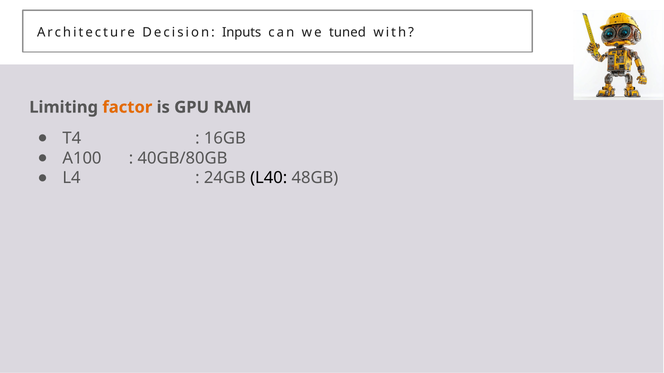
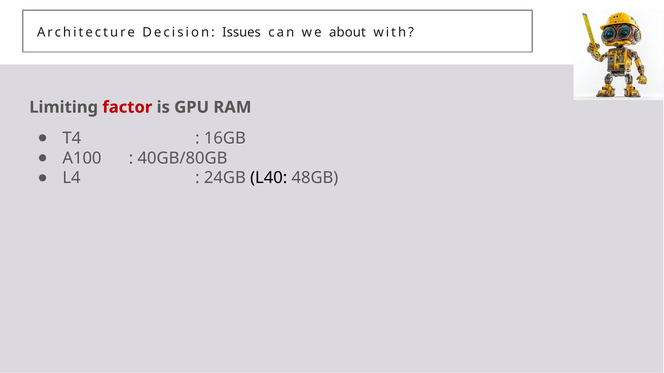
Inputs: Inputs -> Issues
tuned: tuned -> about
factor colour: orange -> red
